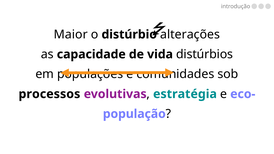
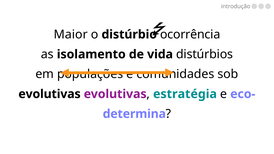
alterações: alterações -> ocorrência
capacidade: capacidade -> isolamento
processos at (49, 94): processos -> evolutivas
população: população -> determina
